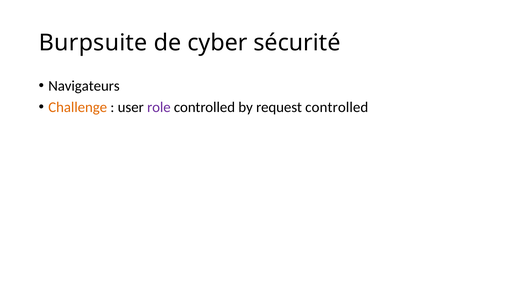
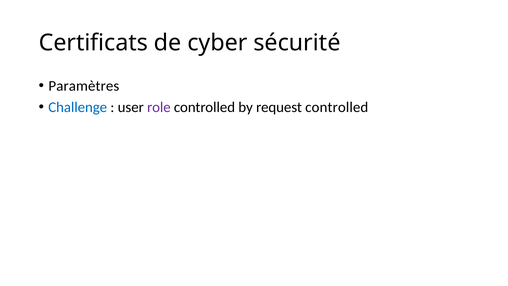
Burpsuite: Burpsuite -> Certificats
Navigateurs: Navigateurs -> Paramètres
Challenge colour: orange -> blue
